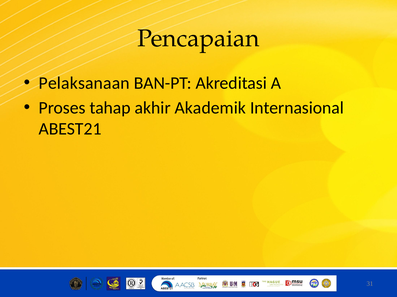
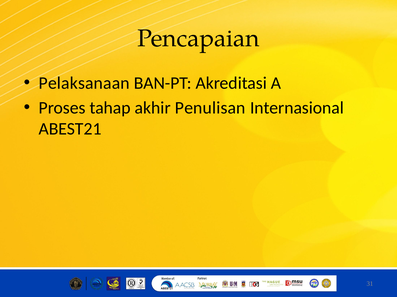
Akademik: Akademik -> Penulisan
